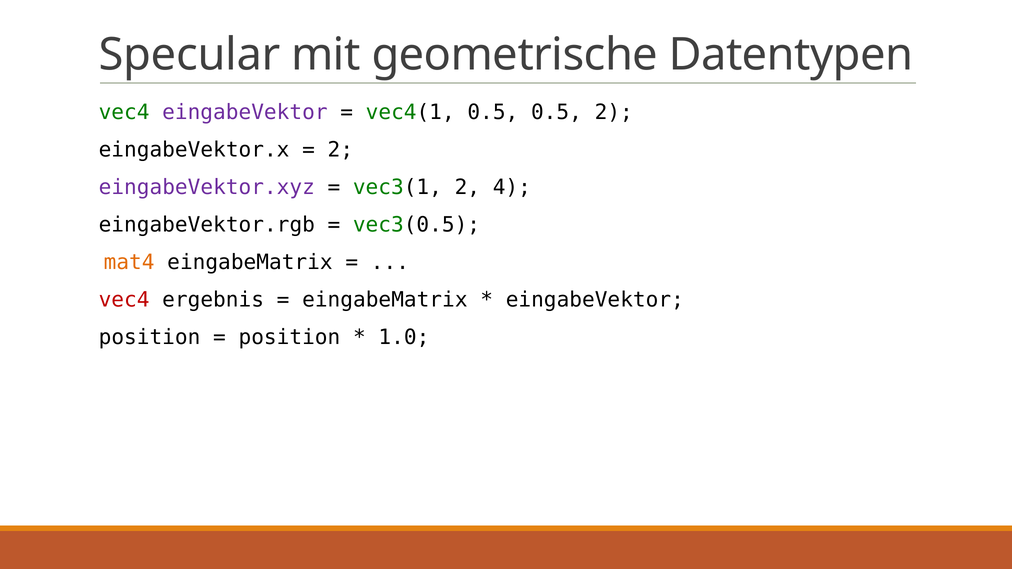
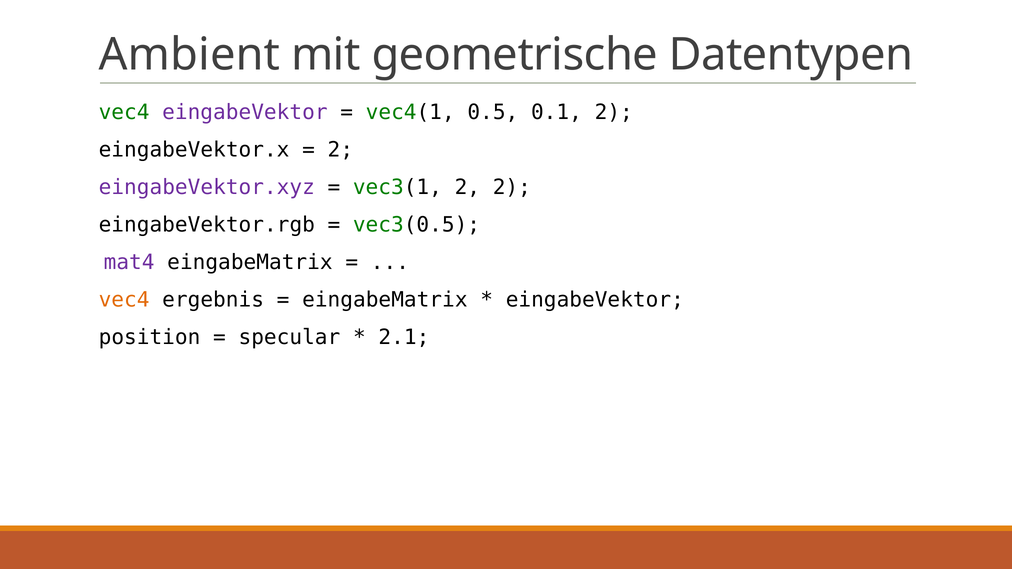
Specular: Specular -> Ambient
0.5 0.5: 0.5 -> 0.1
2 4: 4 -> 2
mat4 colour: orange -> purple
vec4 at (124, 300) colour: red -> orange
position at (289, 337): position -> specular
1.0: 1.0 -> 2.1
